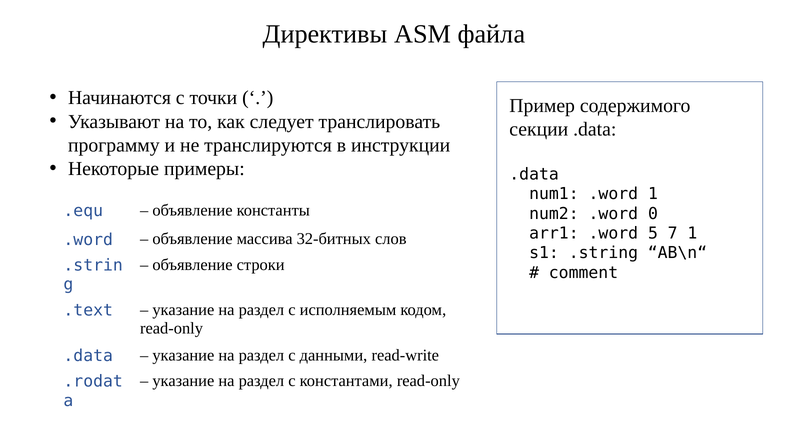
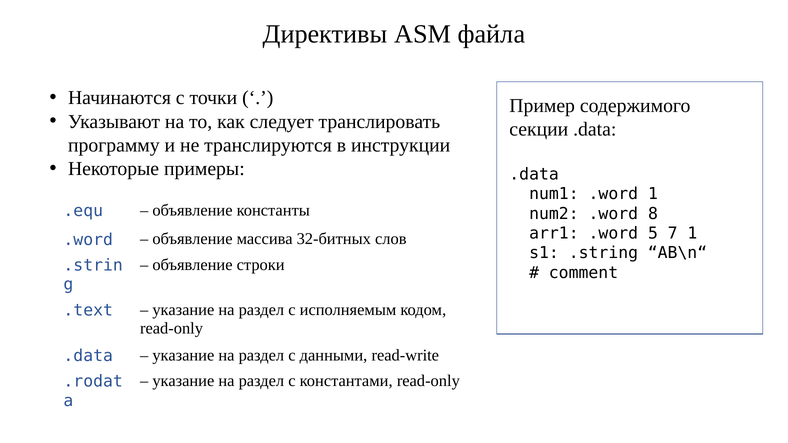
0: 0 -> 8
